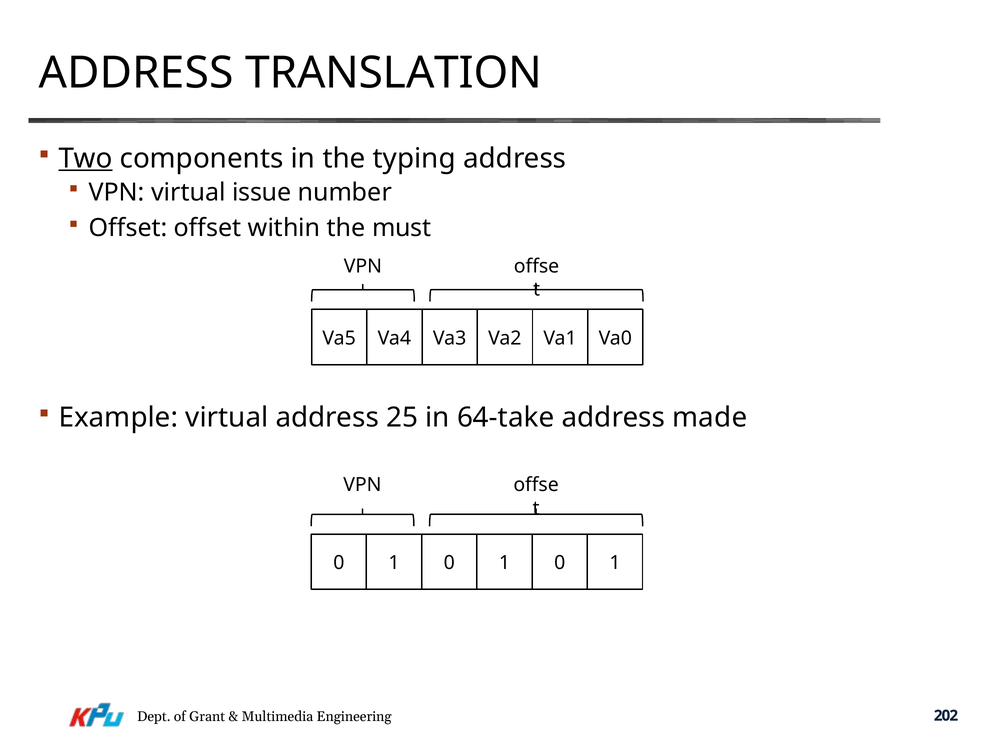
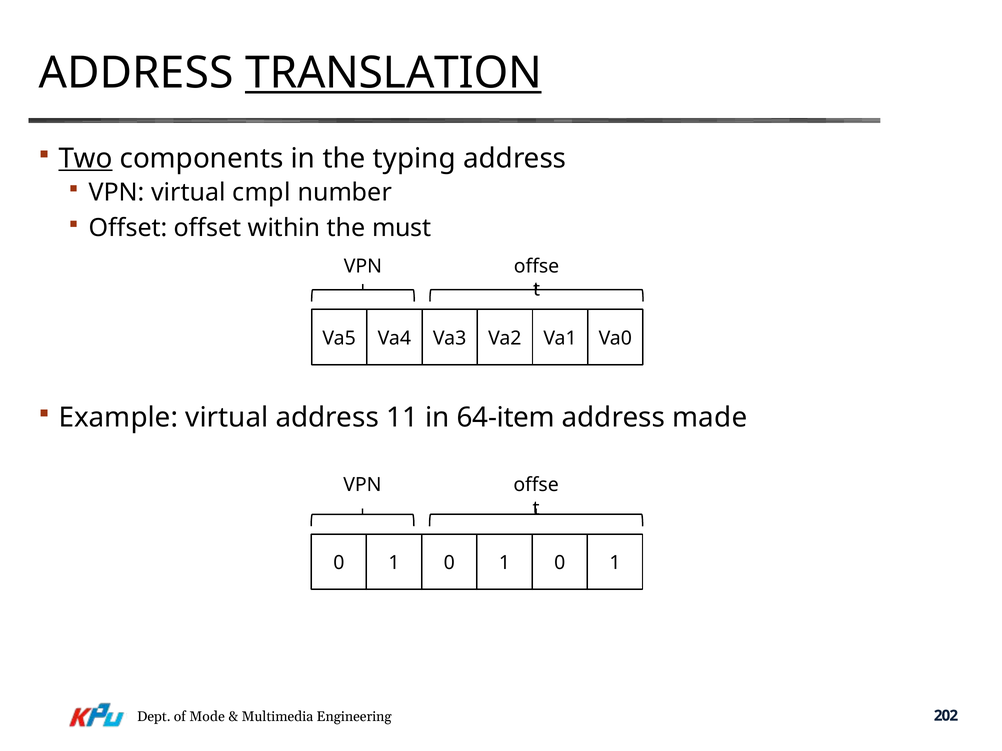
TRANSLATION underline: none -> present
issue: issue -> cmpl
25: 25 -> 11
64-take: 64-take -> 64-item
Grant: Grant -> Mode
